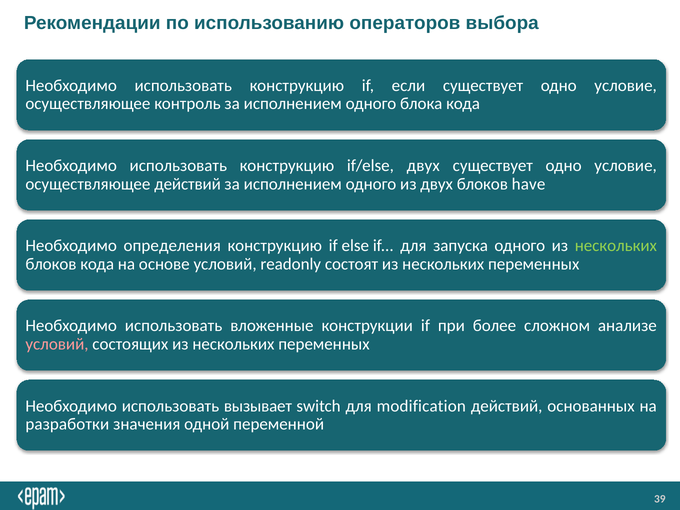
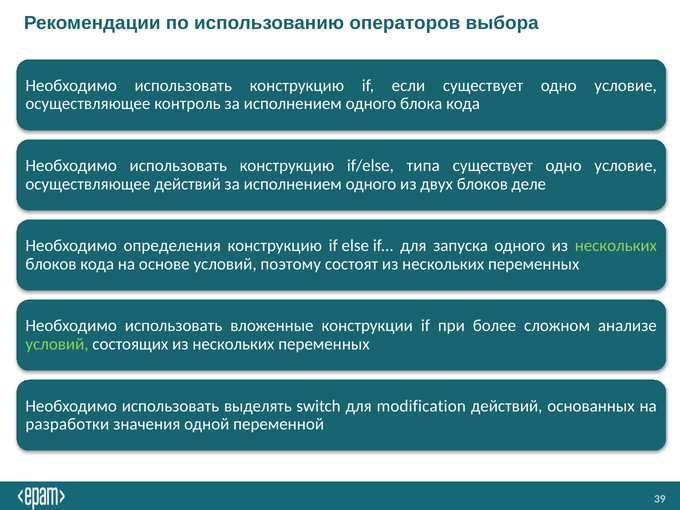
if/else двух: двух -> типа
have: have -> деле
readonly: readonly -> поэтому
условий at (57, 344) colour: pink -> light green
вызывает: вызывает -> выделять
